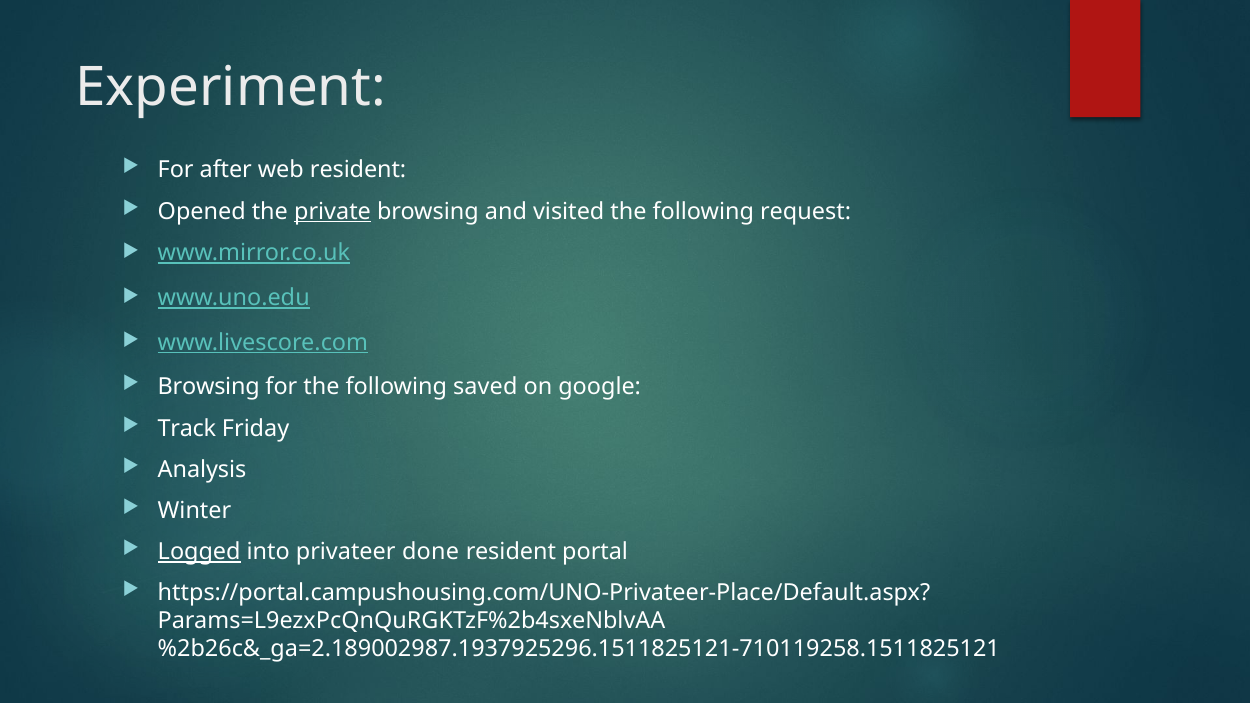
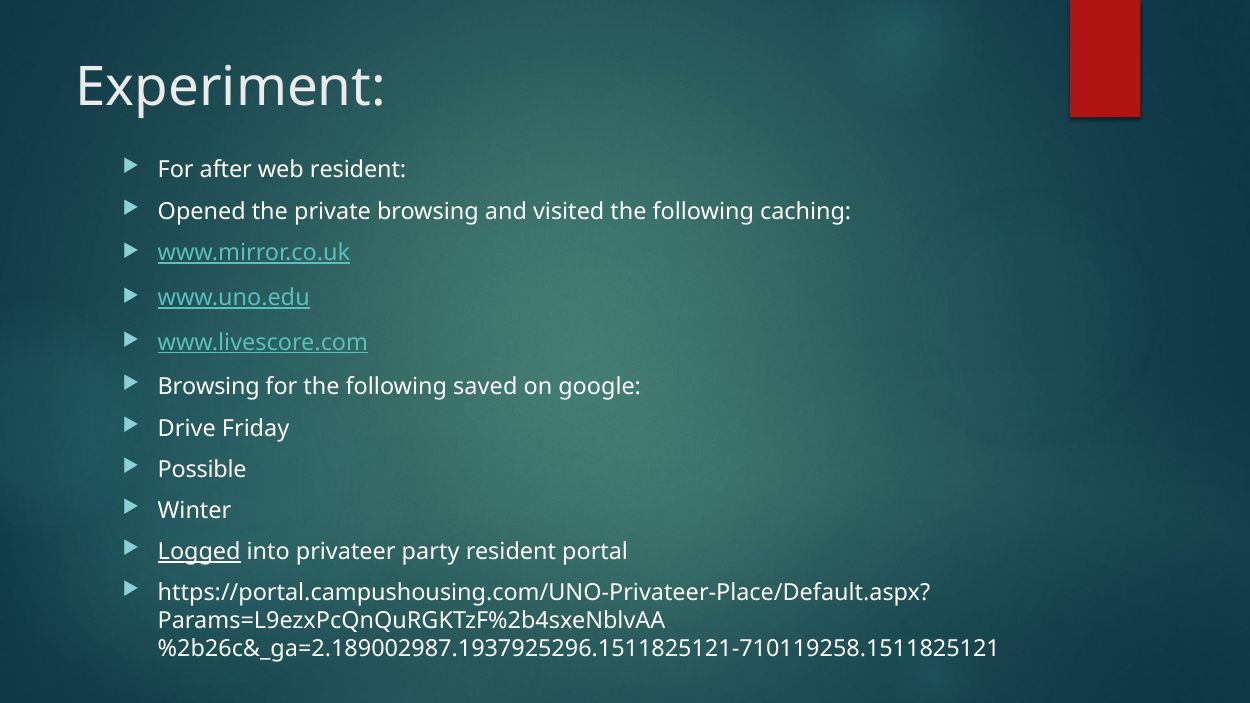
private underline: present -> none
request: request -> caching
Track: Track -> Drive
Analysis: Analysis -> Possible
done: done -> party
